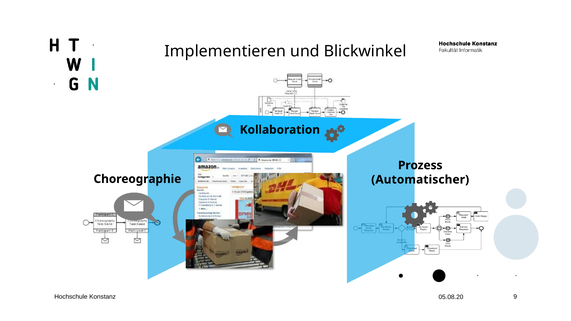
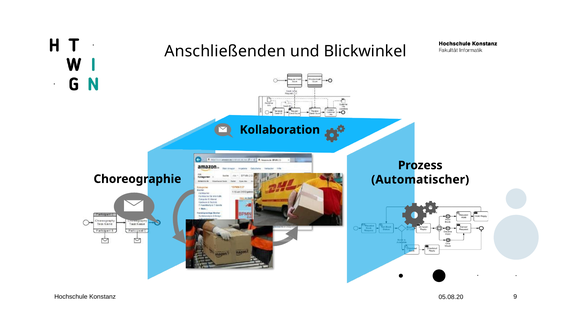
Implementieren: Implementieren -> Anschließenden
